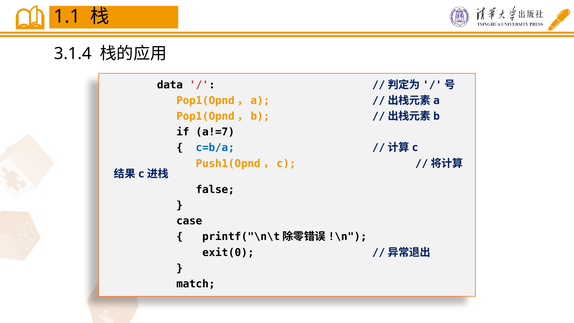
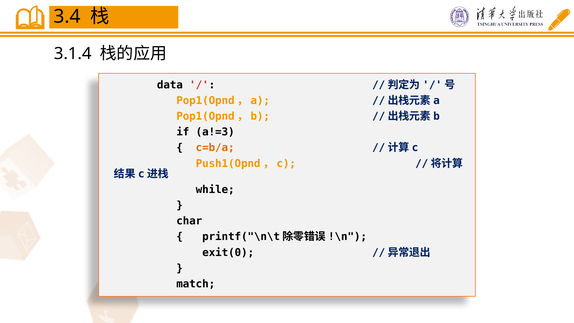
1.1: 1.1 -> 3.4
a!=7: a!=7 -> a!=3
c=b/a colour: blue -> orange
false: false -> while
case: case -> char
